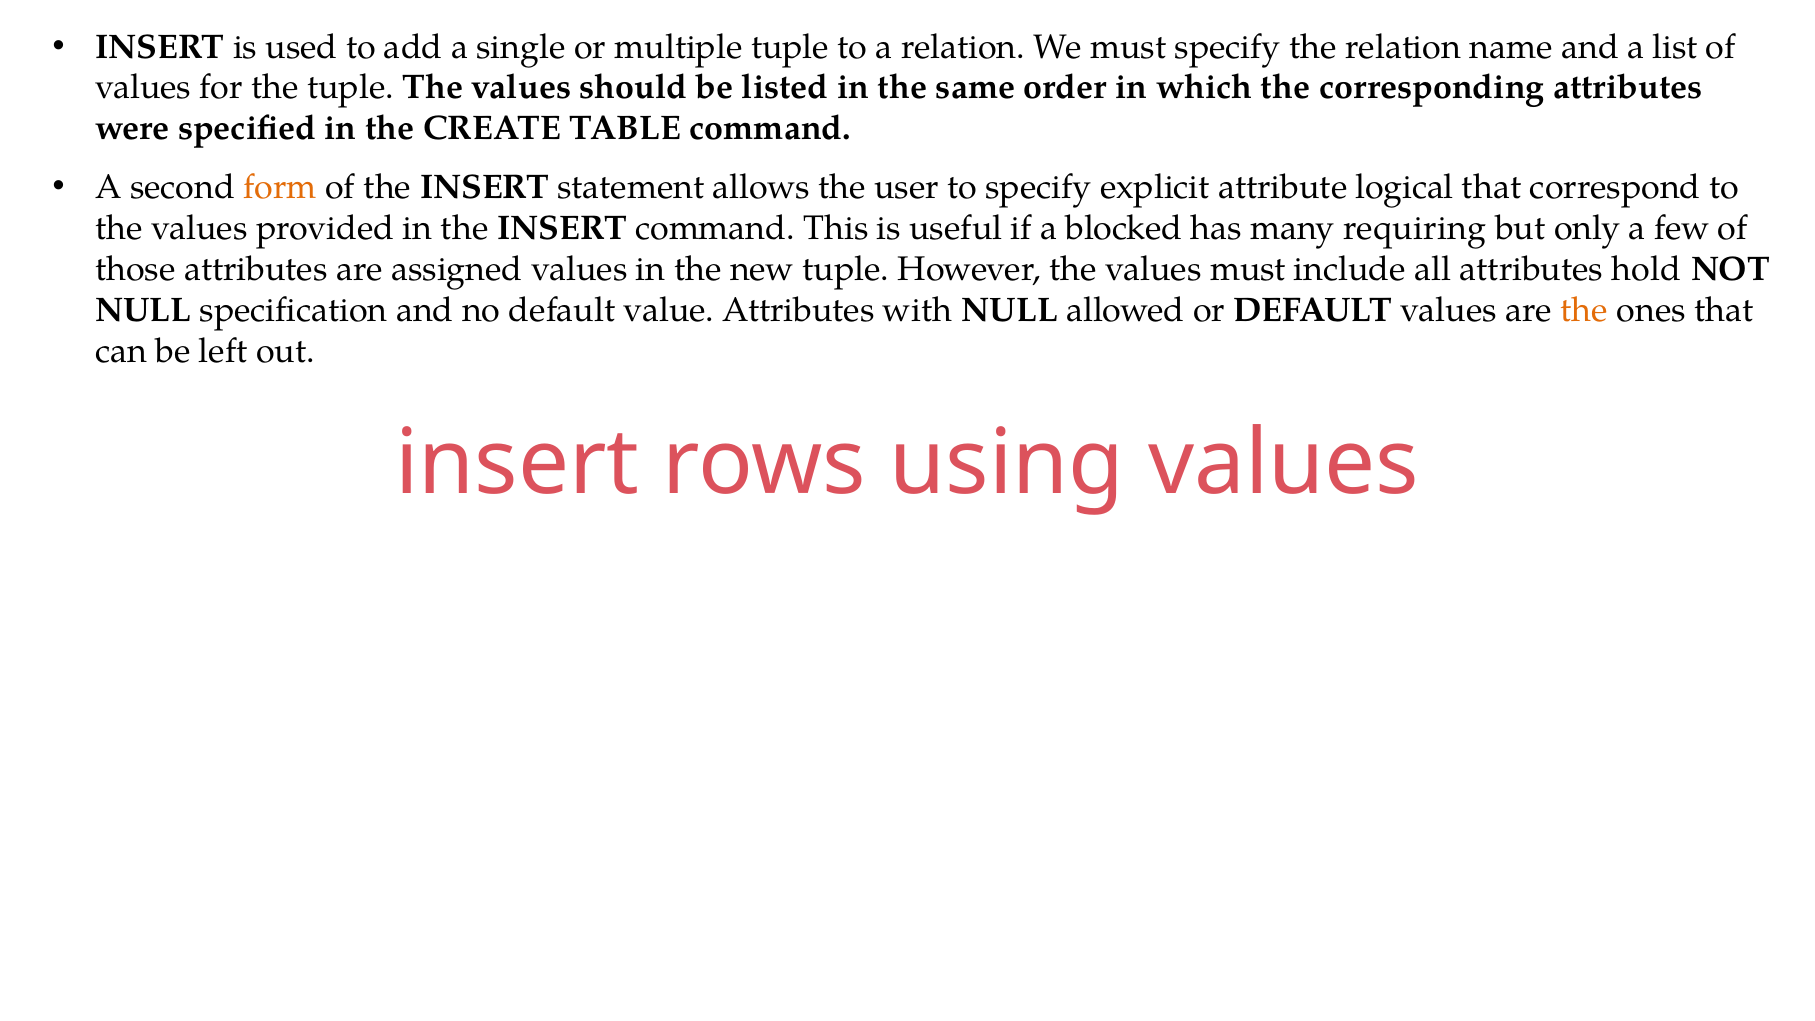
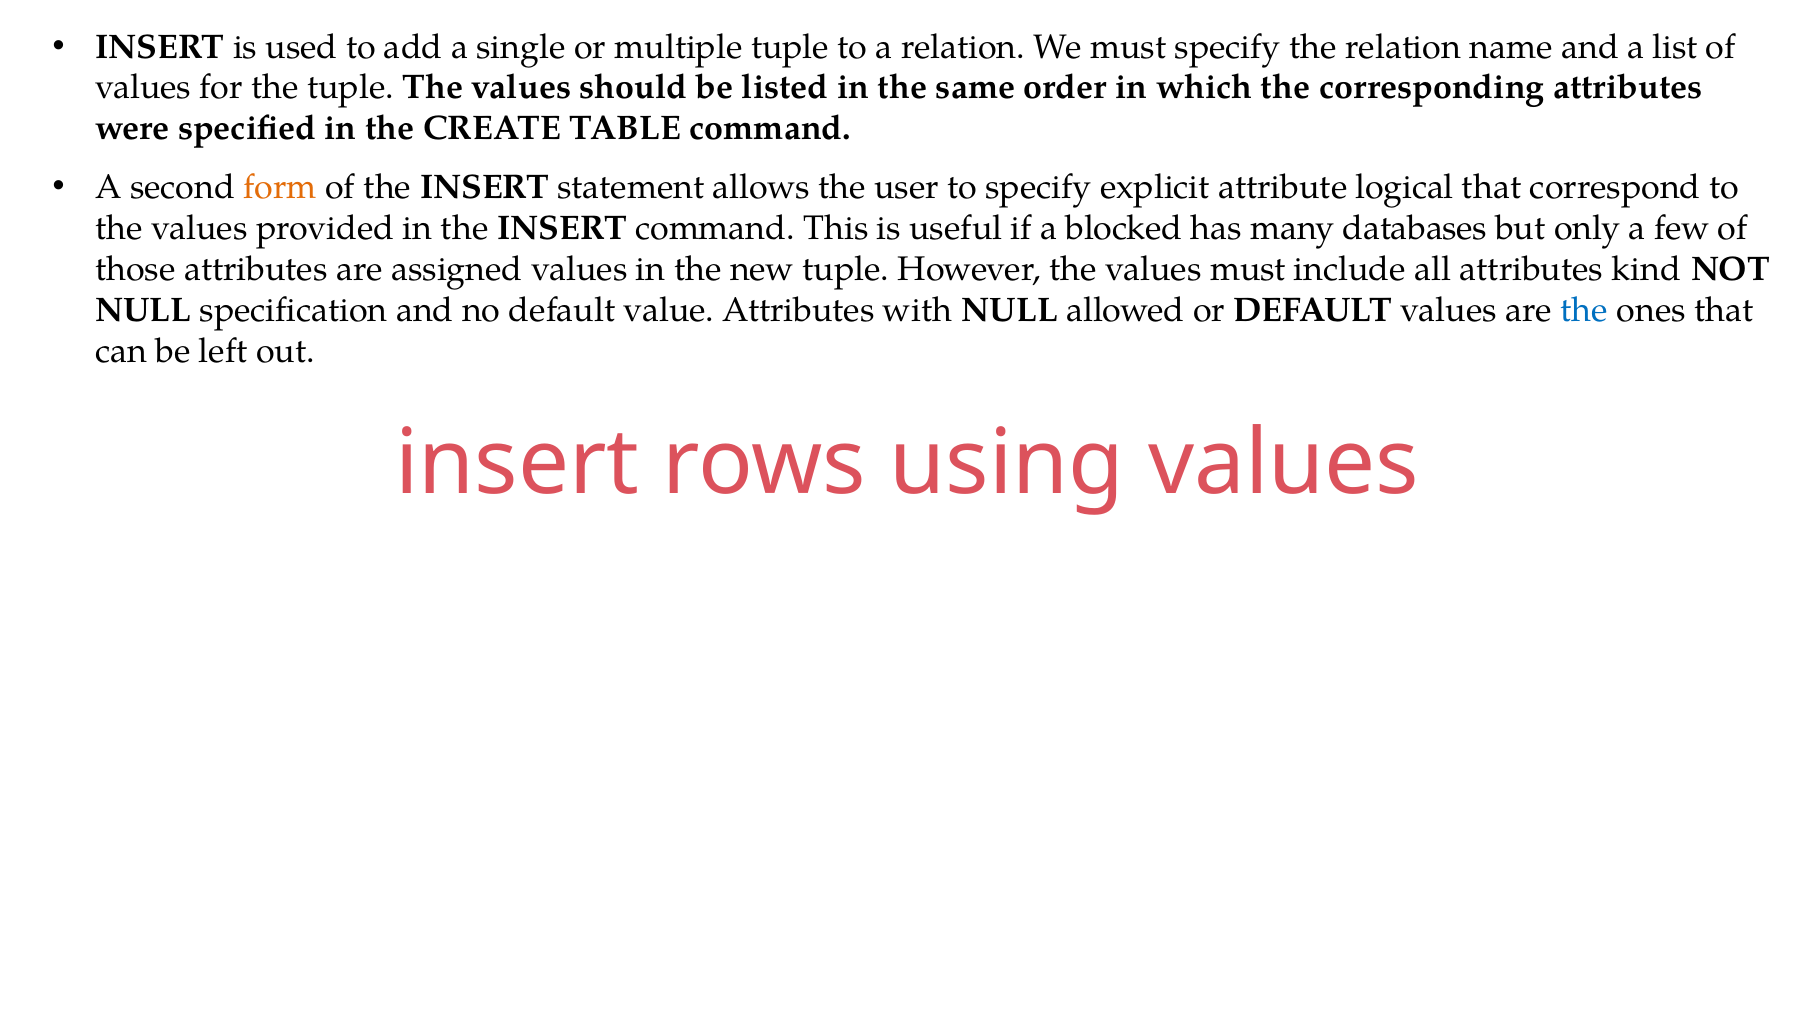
requiring: requiring -> databases
hold: hold -> kind
the at (1584, 310) colour: orange -> blue
